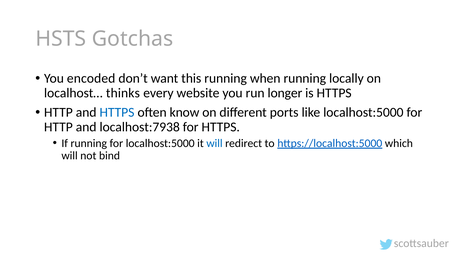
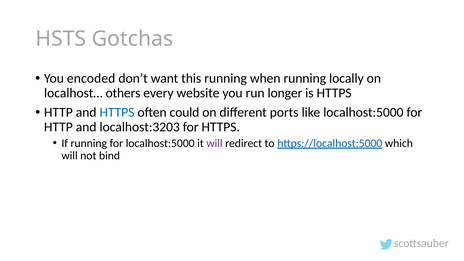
thinks: thinks -> others
know: know -> could
localhost:7938: localhost:7938 -> localhost:3203
will at (214, 143) colour: blue -> purple
